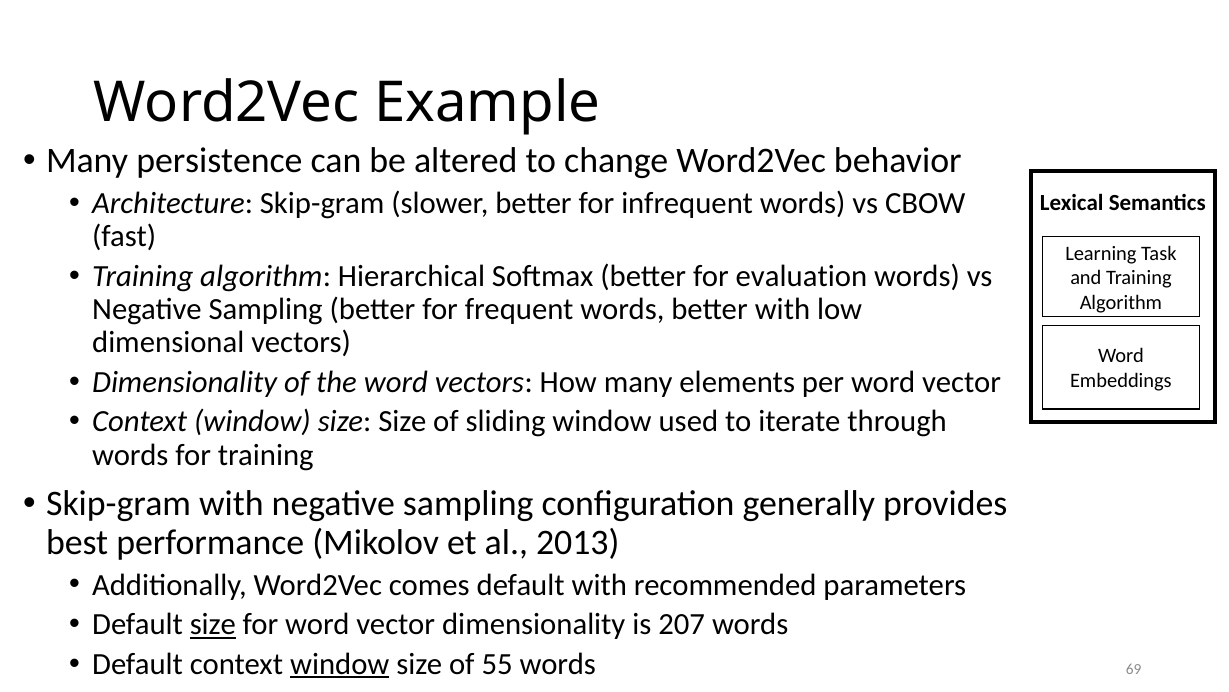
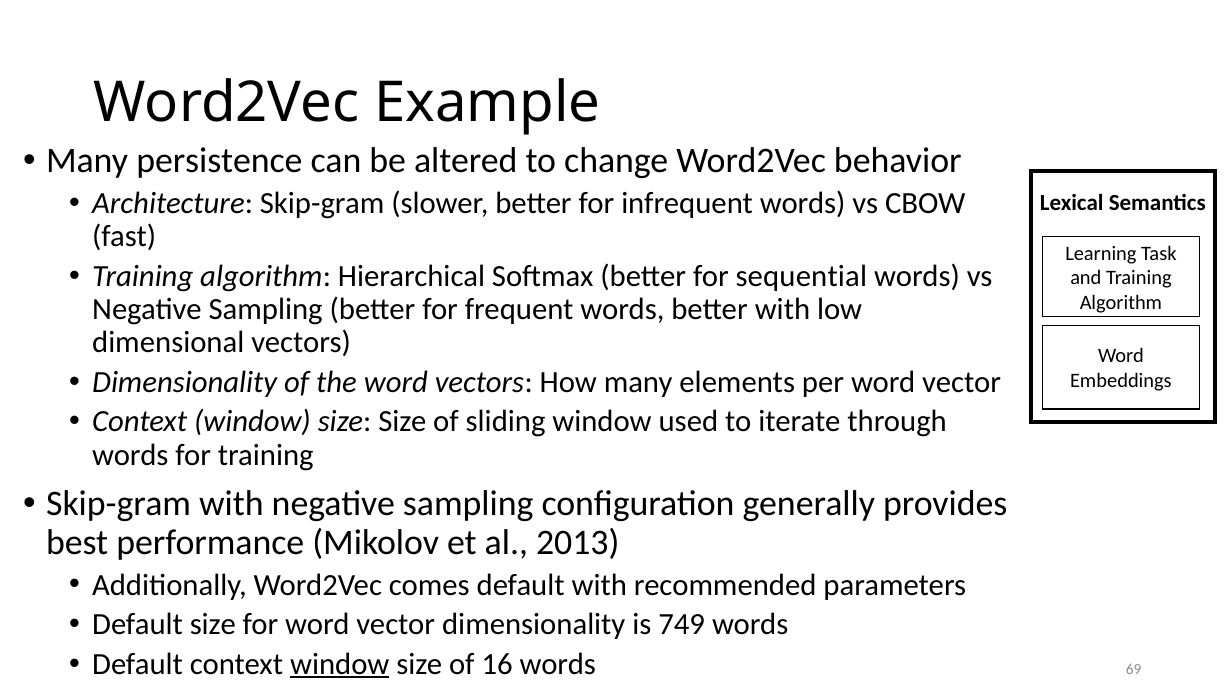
evaluation: evaluation -> sequential
size at (213, 624) underline: present -> none
207: 207 -> 749
55: 55 -> 16
